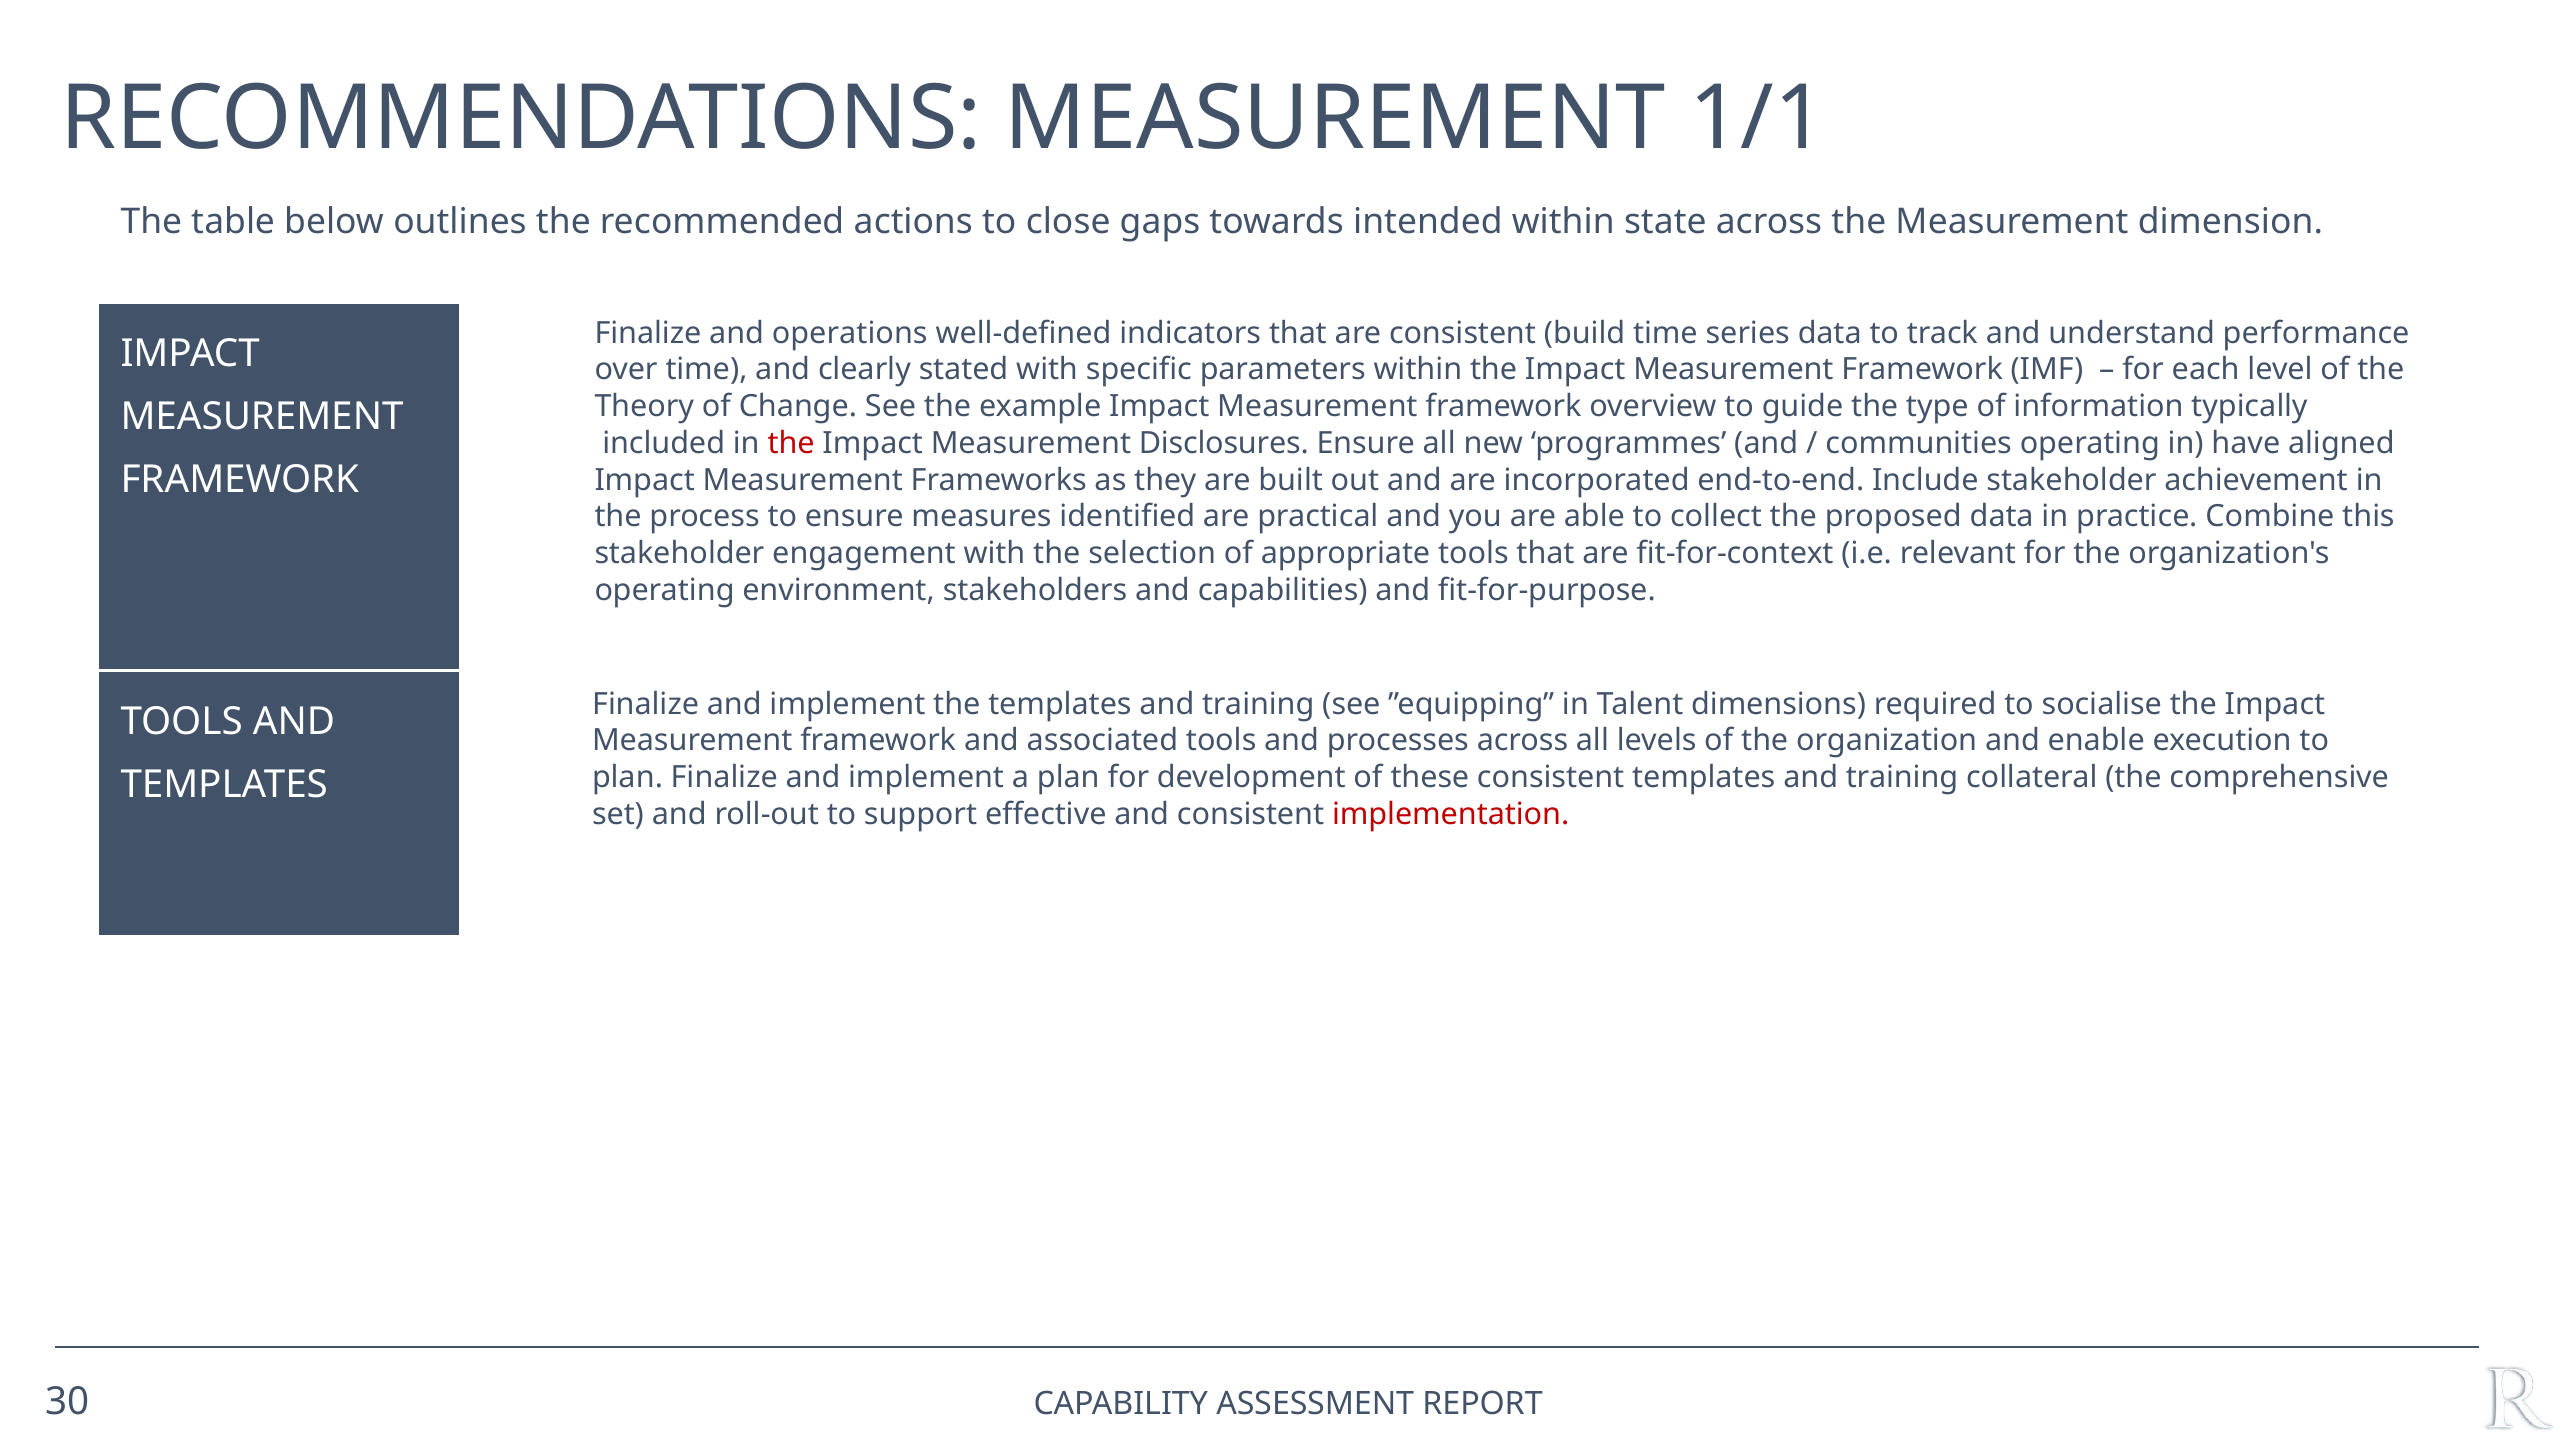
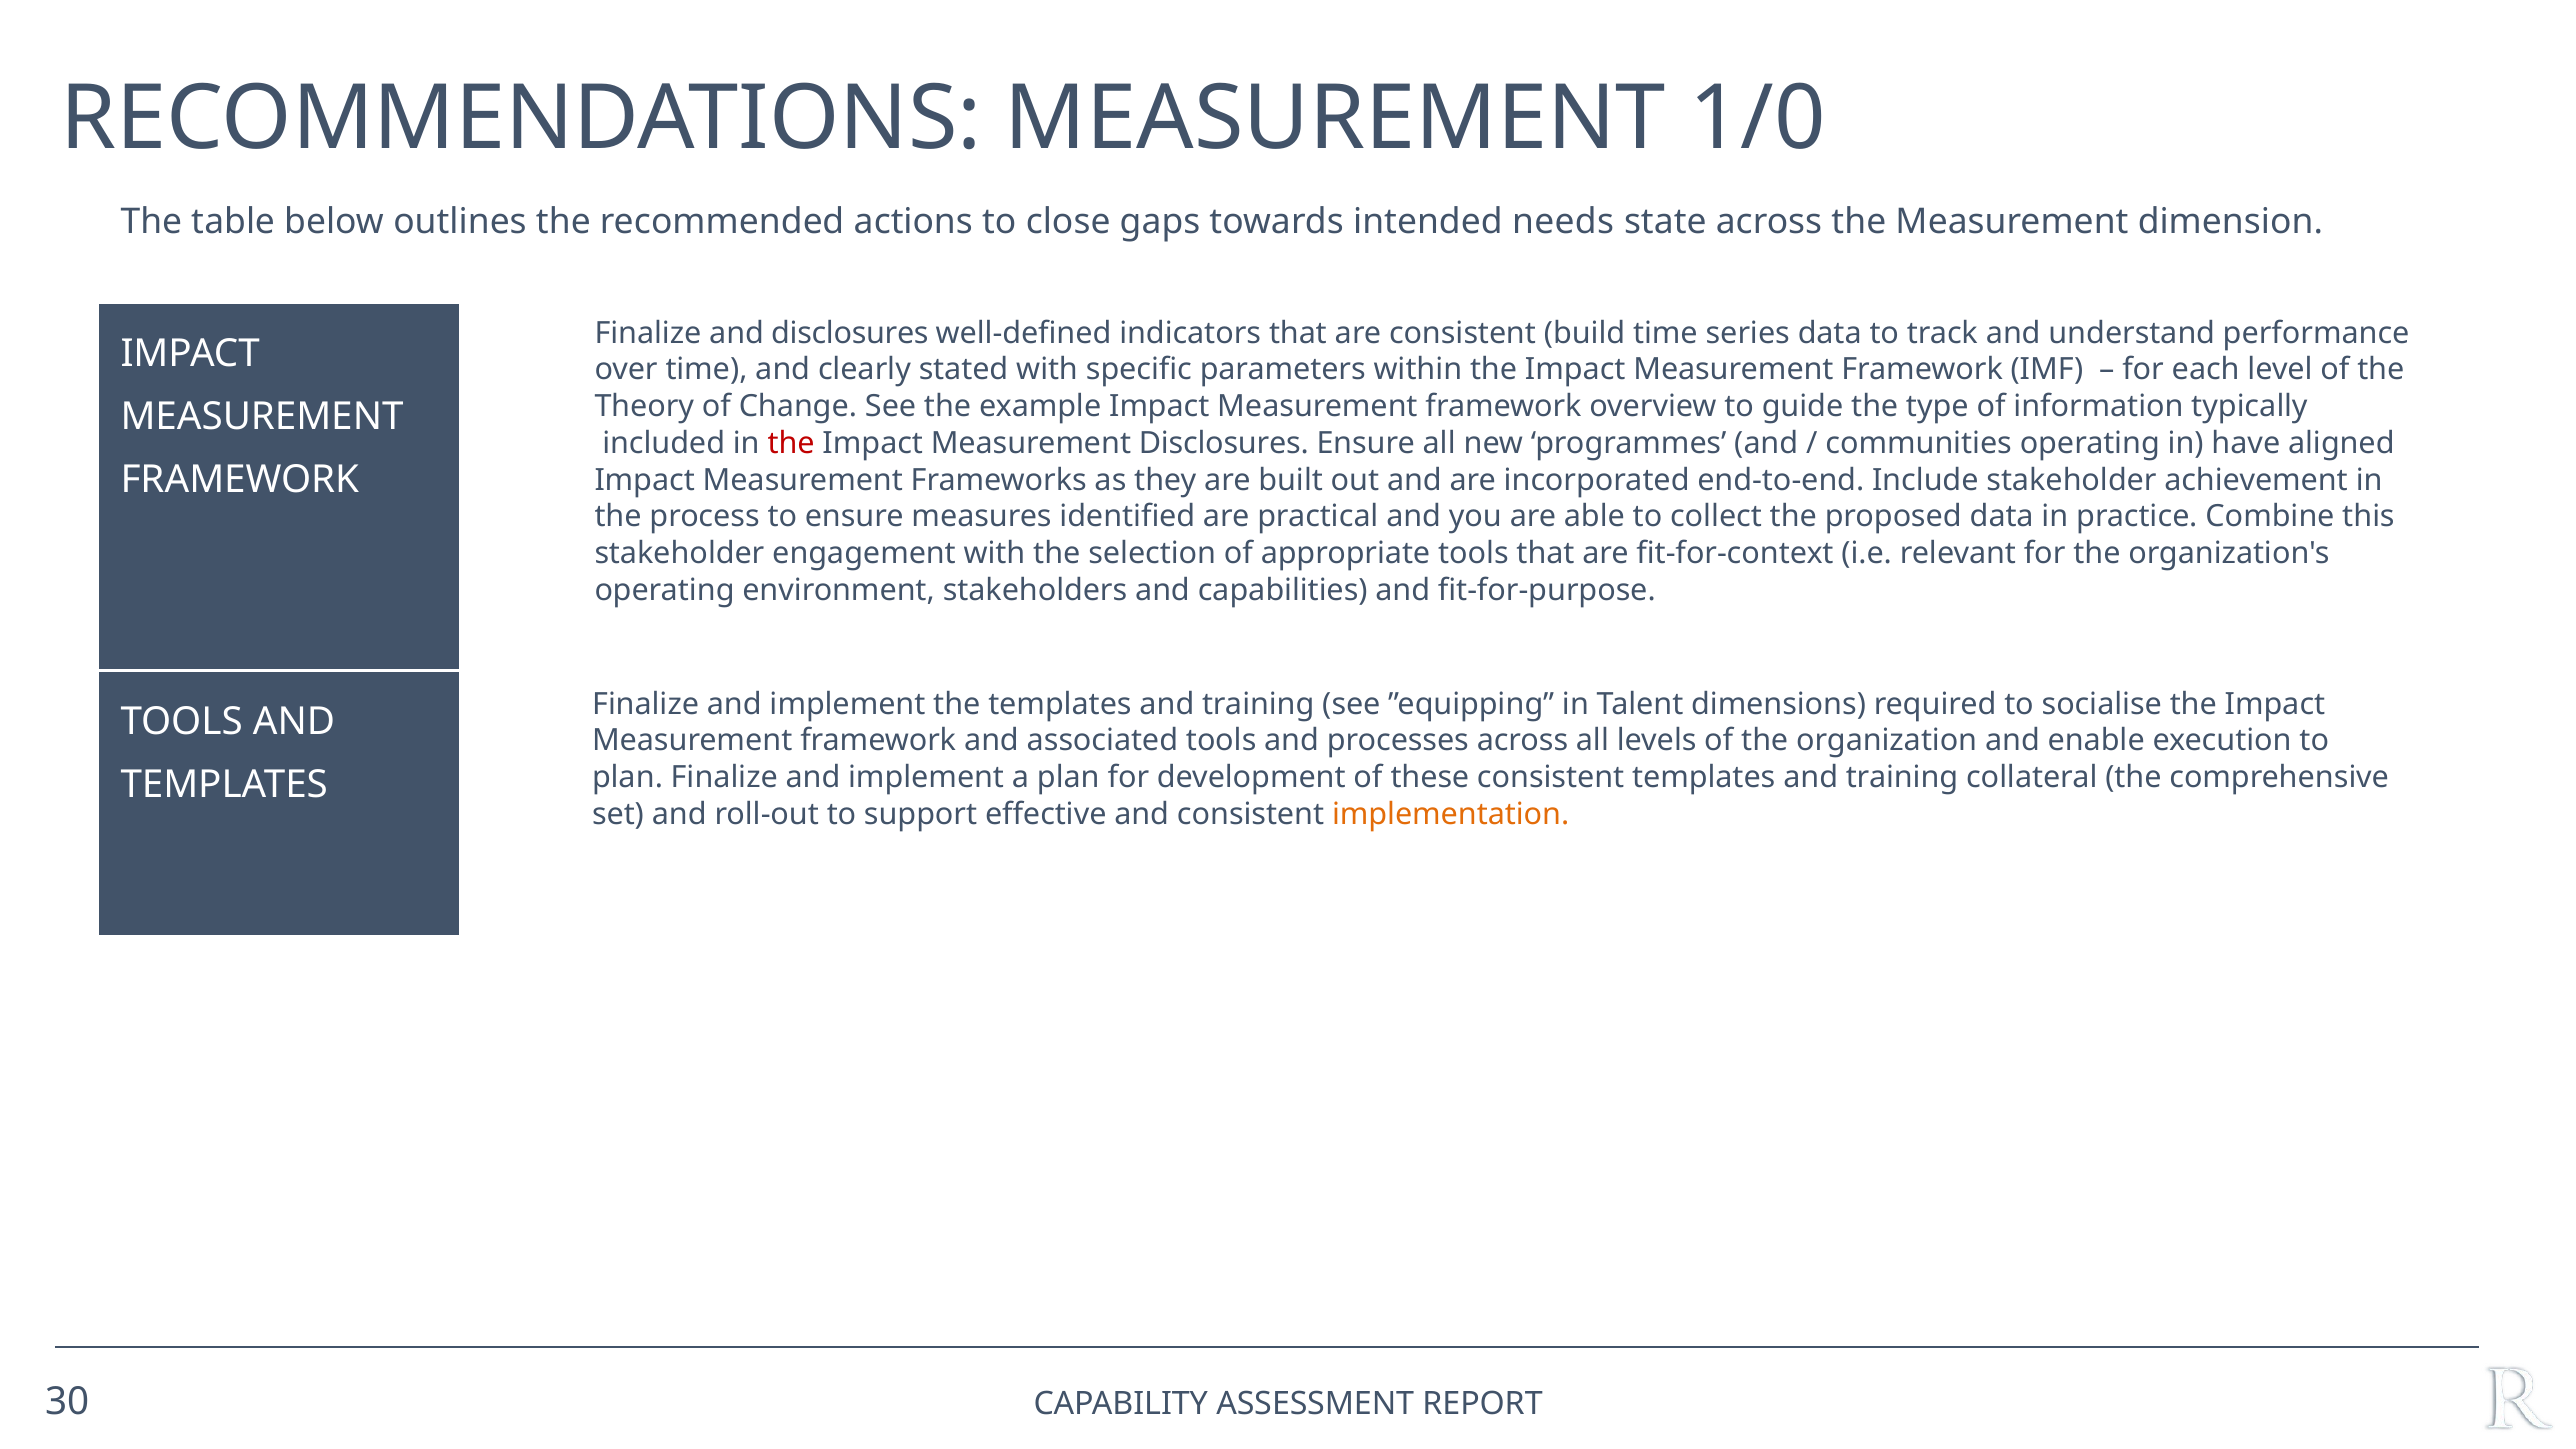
1/1: 1/1 -> 1/0
intended within: within -> needs
and operations: operations -> disclosures
implementation colour: red -> orange
